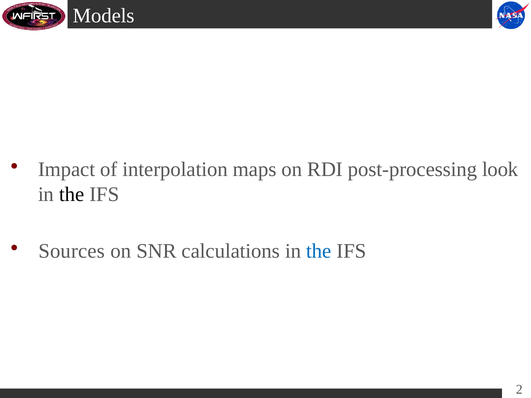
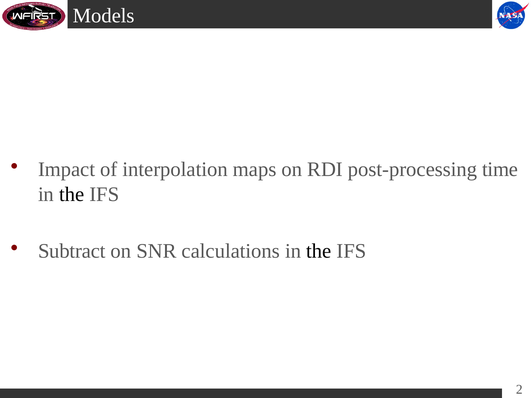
look: look -> time
Sources: Sources -> Subtract
the at (319, 251) colour: blue -> black
